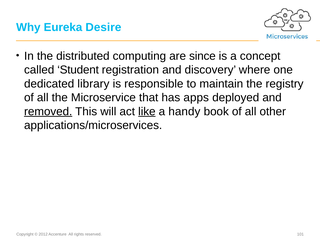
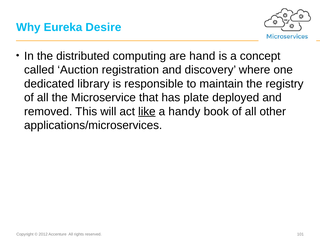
since: since -> hand
Student: Student -> Auction
apps: apps -> plate
removed underline: present -> none
